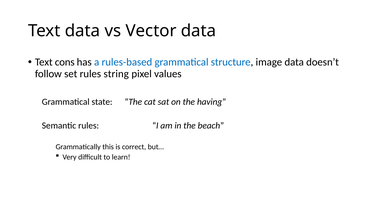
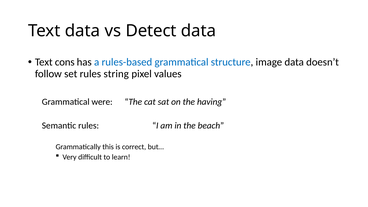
Vector: Vector -> Detect
state: state -> were
